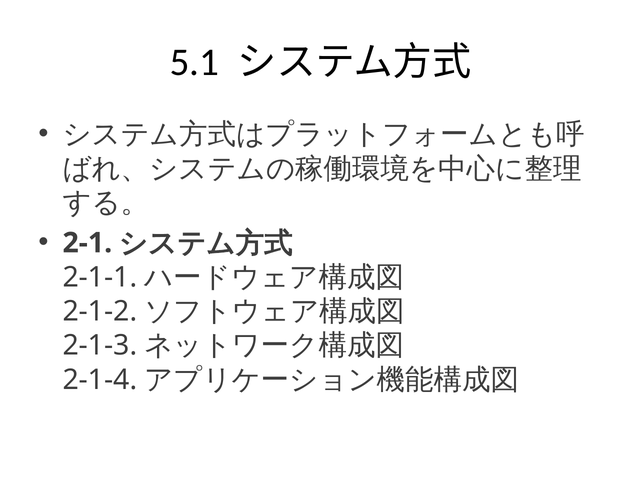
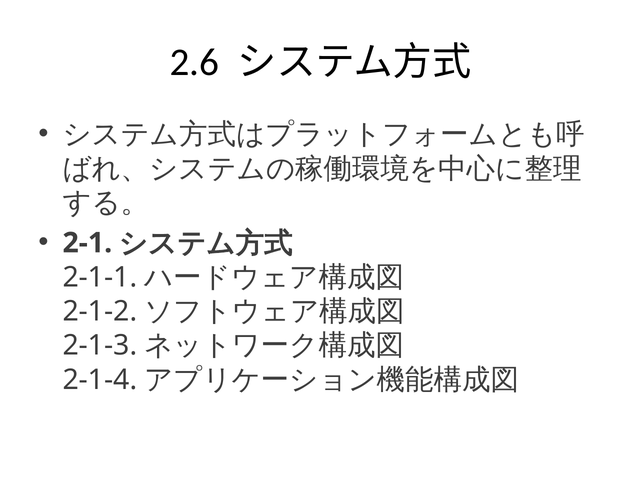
5.1: 5.1 -> 2.6
